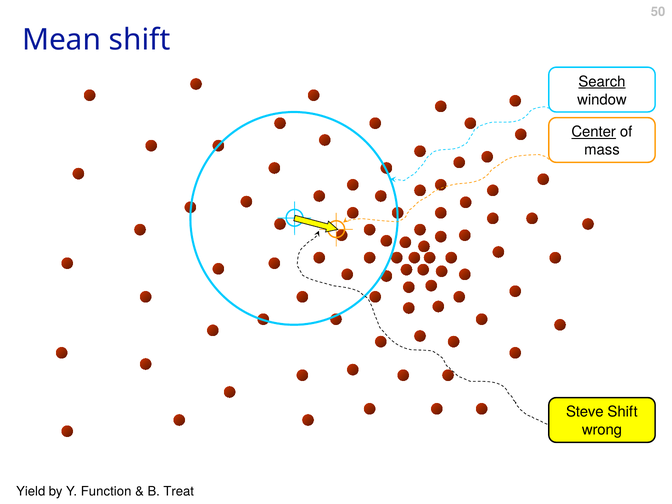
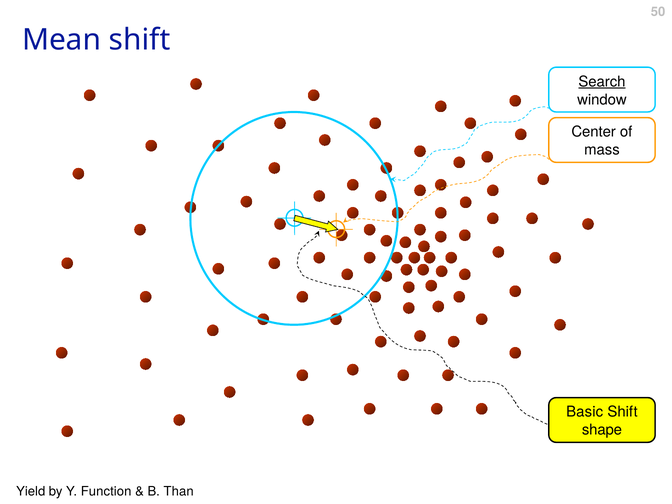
Center underline: present -> none
Steve: Steve -> Basic
wrong: wrong -> shape
Treat: Treat -> Than
